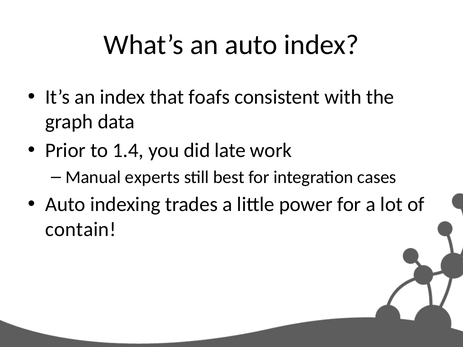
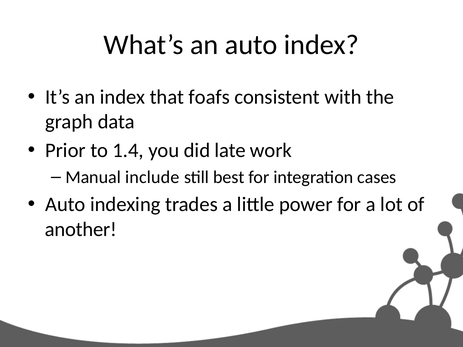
experts: experts -> include
contain: contain -> another
